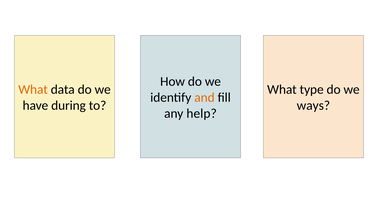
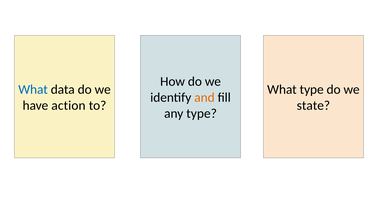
What at (33, 90) colour: orange -> blue
during: during -> action
ways: ways -> state
any help: help -> type
